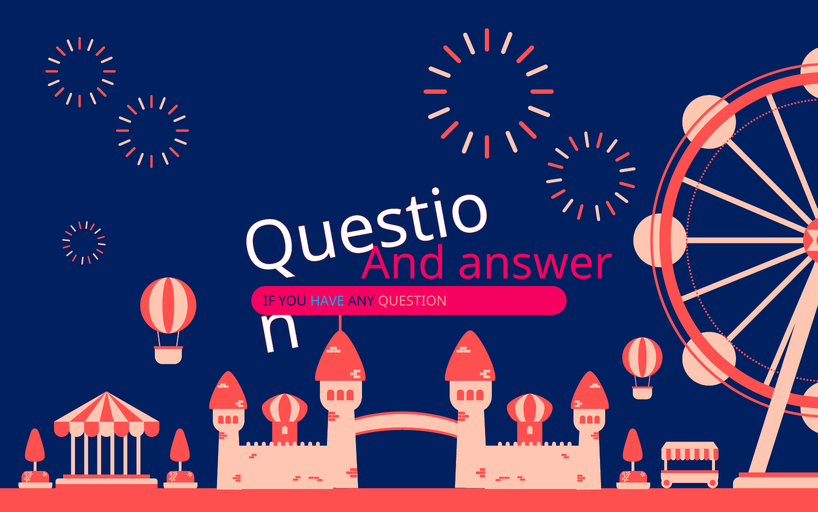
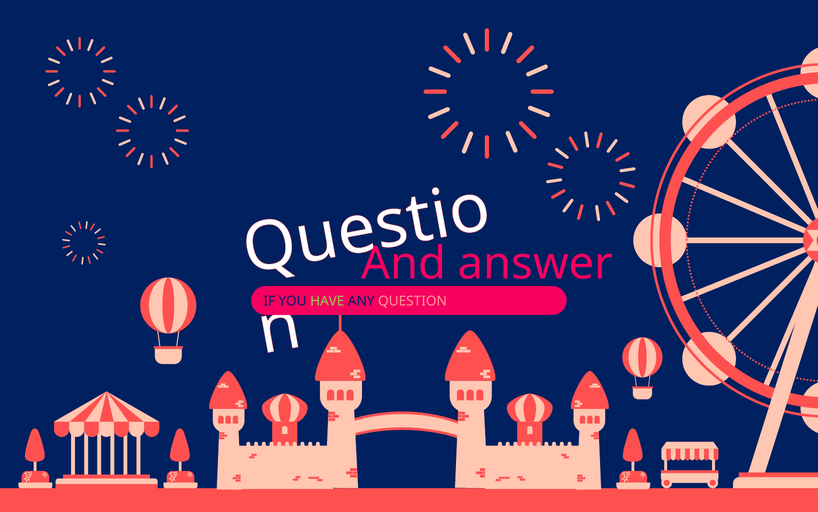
HAVE colour: light blue -> light green
